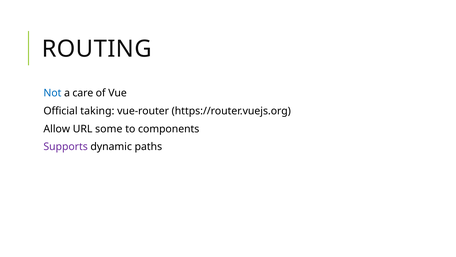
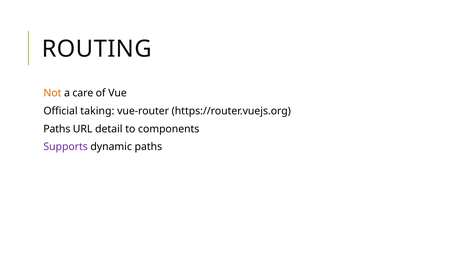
Not colour: blue -> orange
Allow at (57, 129): Allow -> Paths
some: some -> detail
